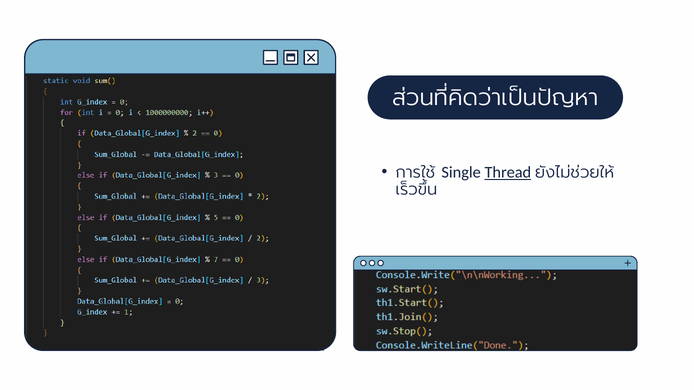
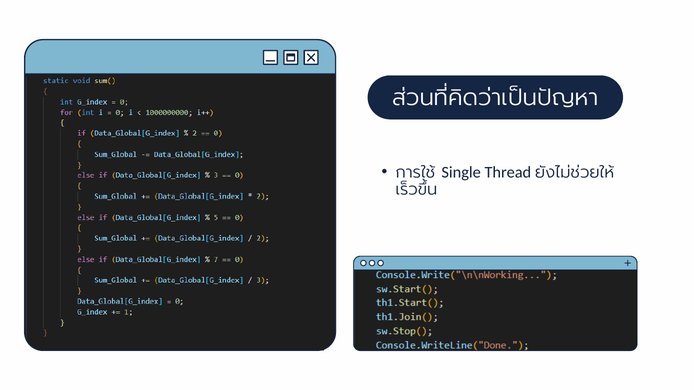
Thread underline: present -> none
